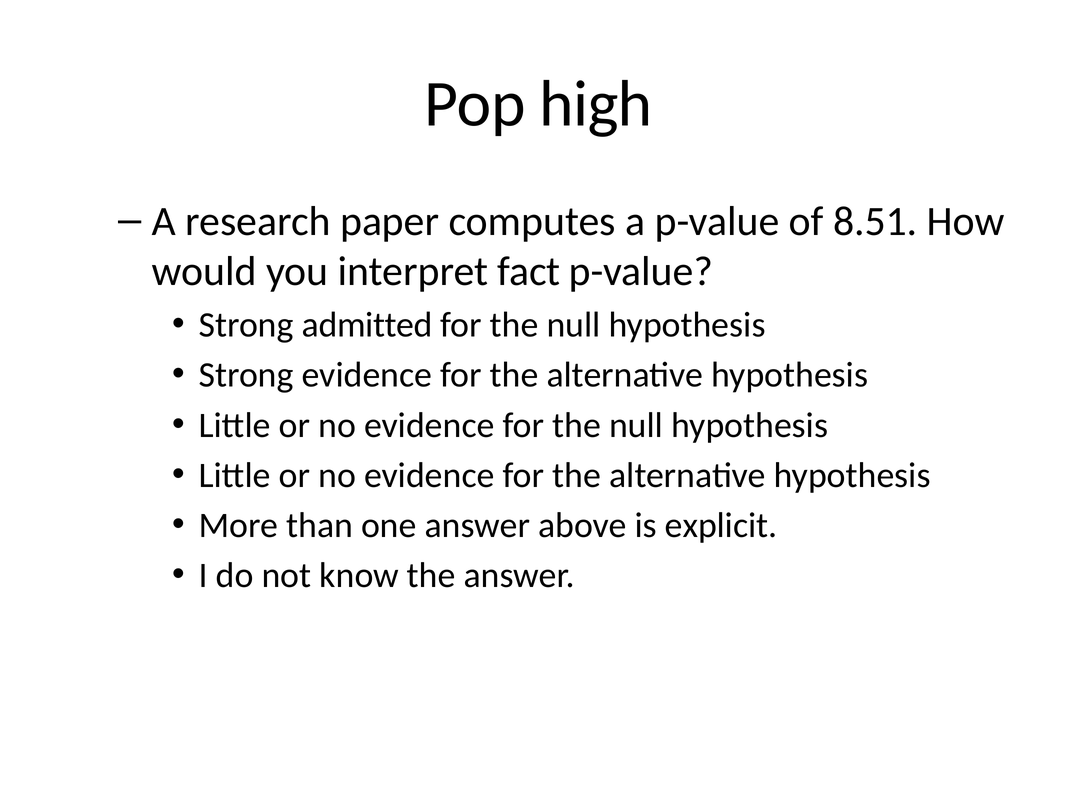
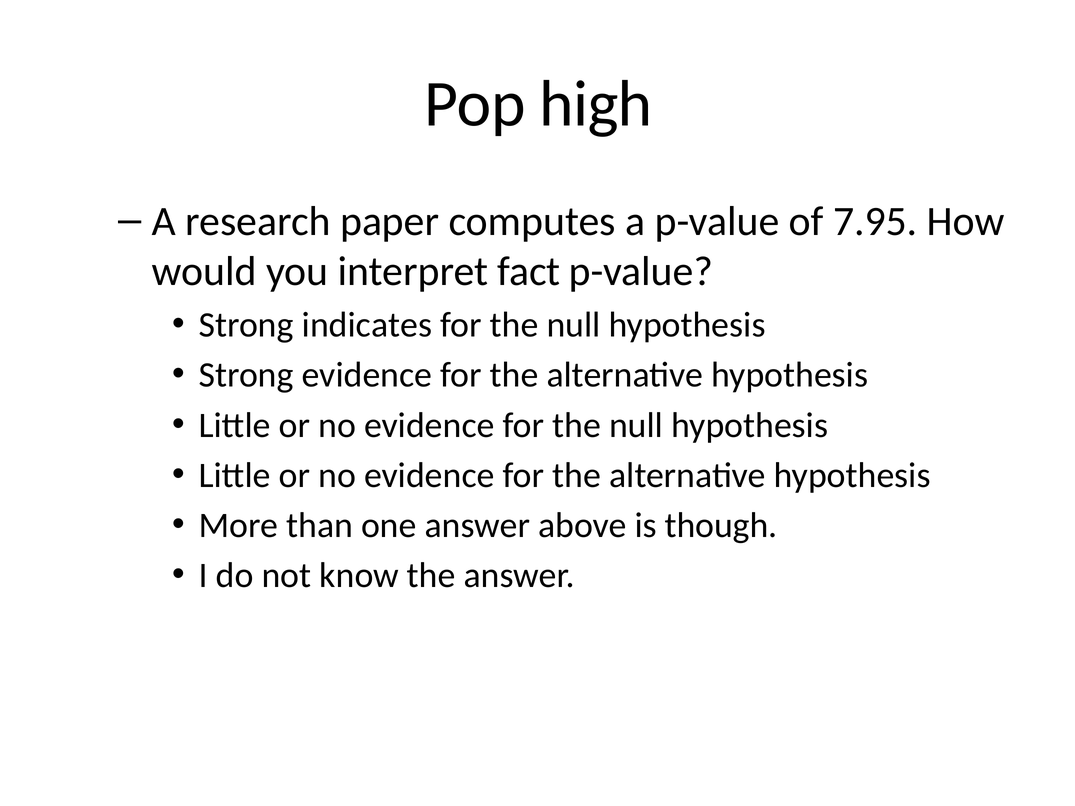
8.51: 8.51 -> 7.95
admitted: admitted -> indicates
explicit: explicit -> though
